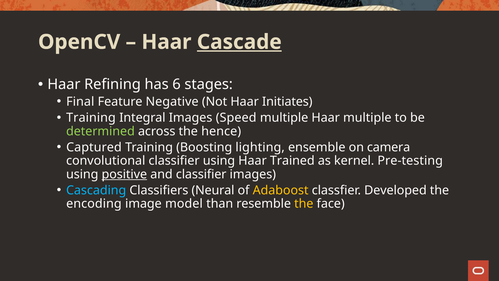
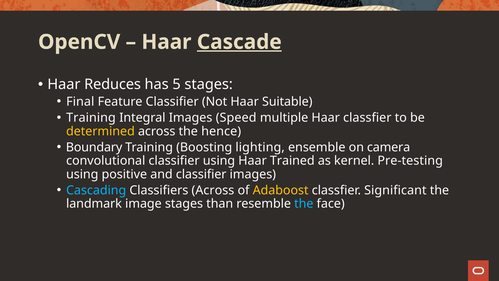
Refining: Refining -> Reduces
6: 6 -> 5
Feature Negative: Negative -> Classifier
Initiates: Initiates -> Suitable
Haar multiple: multiple -> classfier
determined colour: light green -> yellow
Captured: Captured -> Boundary
positive underline: present -> none
Classifiers Neural: Neural -> Across
Developed: Developed -> Significant
encoding: encoding -> landmark
image model: model -> stages
the at (304, 204) colour: yellow -> light blue
